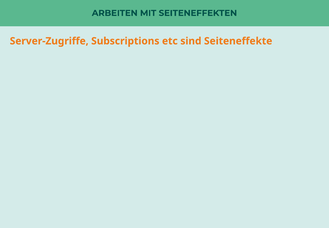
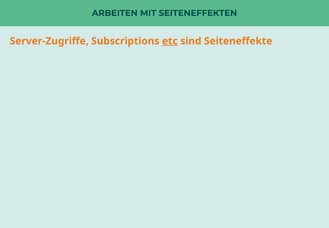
etc underline: none -> present
